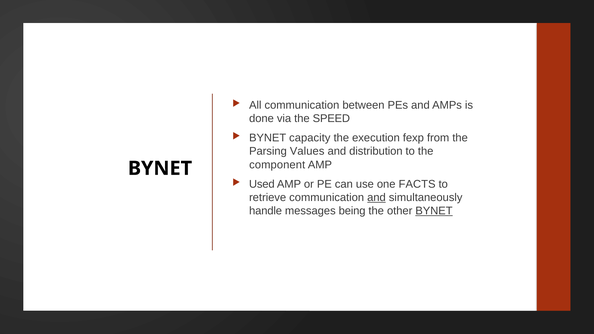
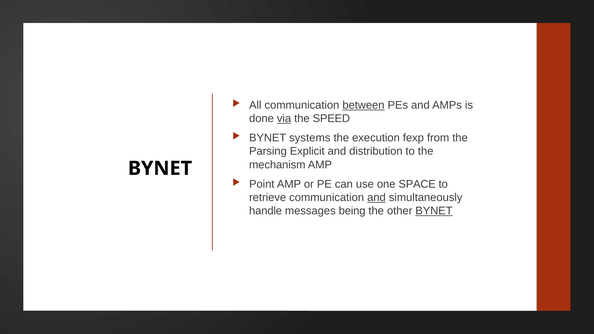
between underline: none -> present
via underline: none -> present
capacity: capacity -> systems
Values: Values -> Explicit
component: component -> mechanism
Used: Used -> Point
FACTS: FACTS -> SPACE
